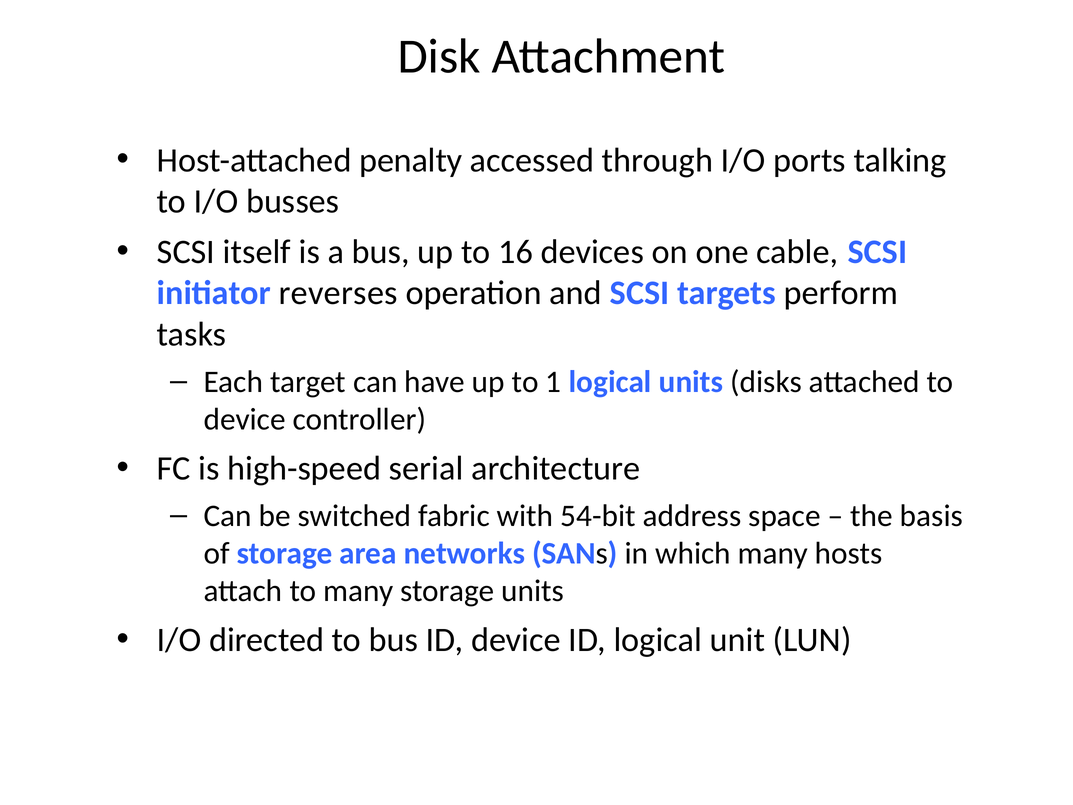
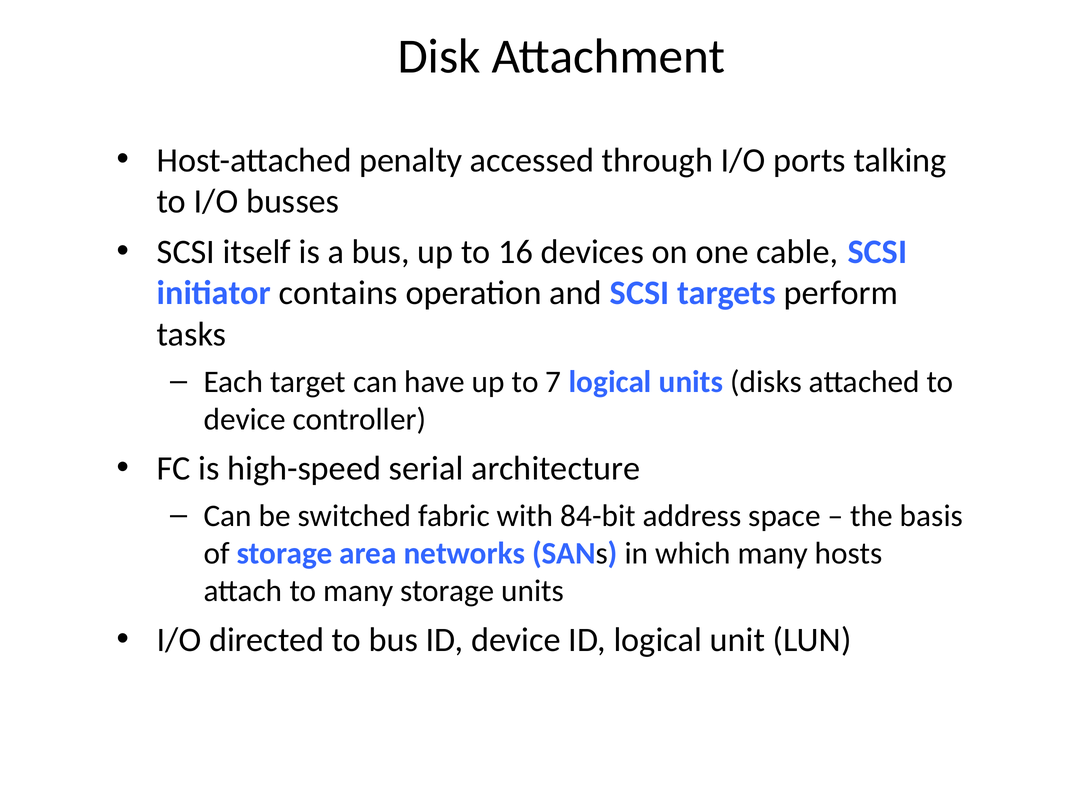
reverses: reverses -> contains
1: 1 -> 7
54-bit: 54-bit -> 84-bit
